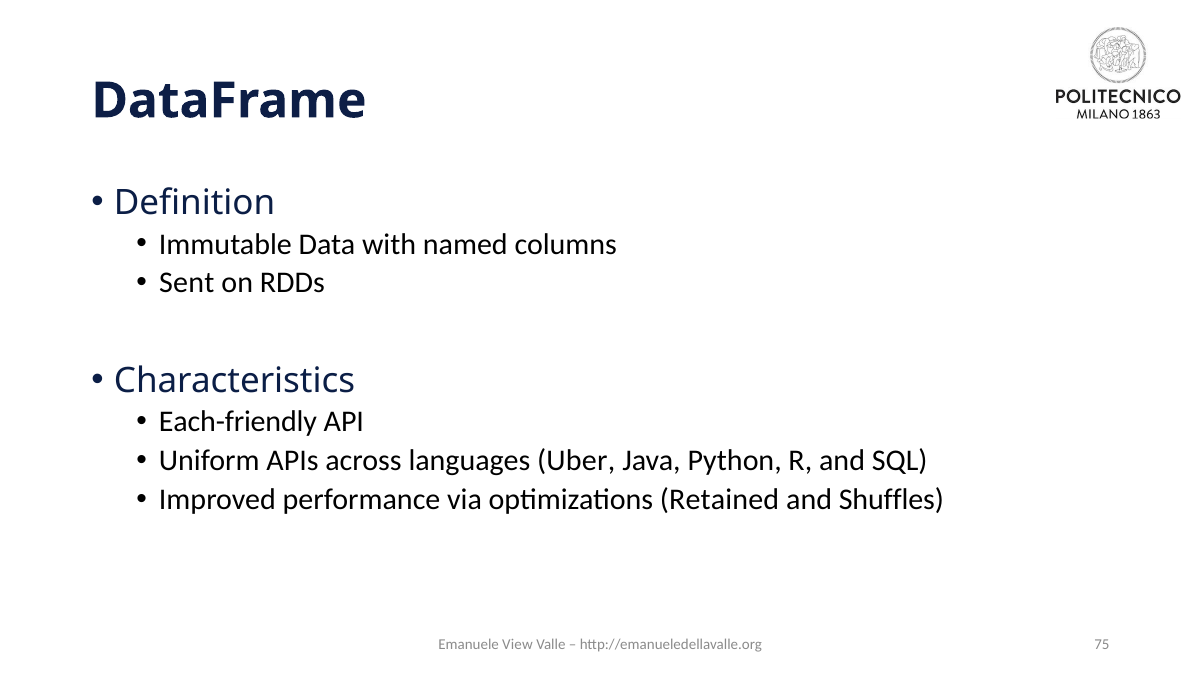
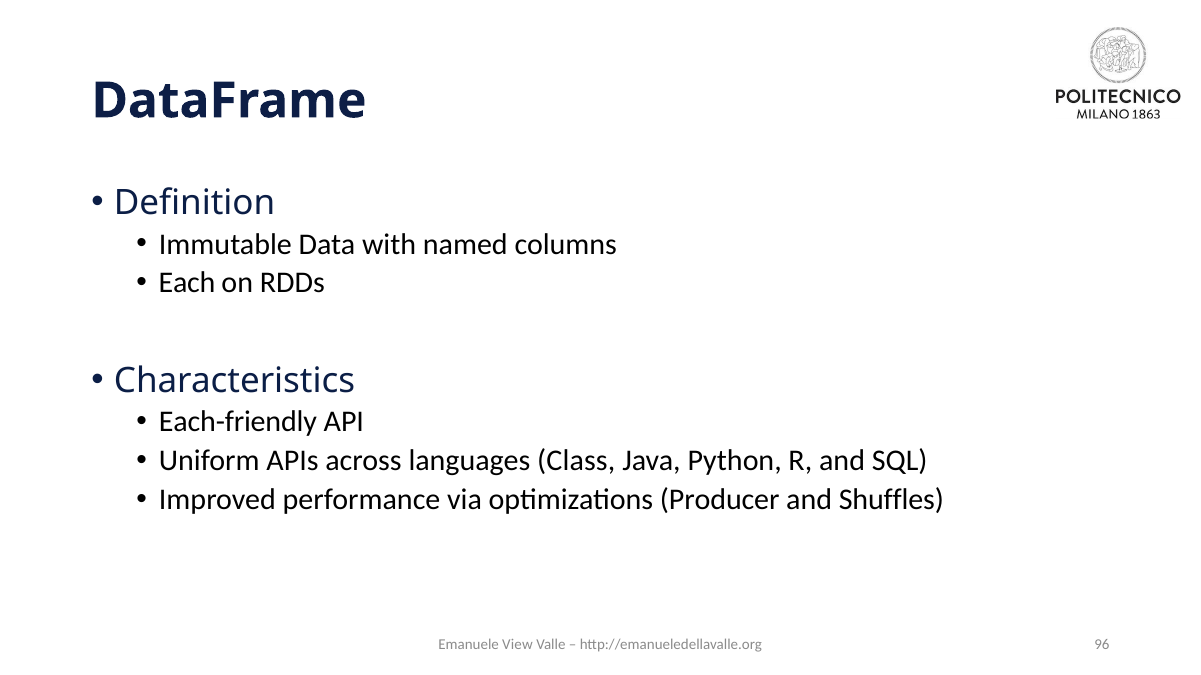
Sent: Sent -> Each
Uber: Uber -> Class
Retained: Retained -> Producer
75: 75 -> 96
